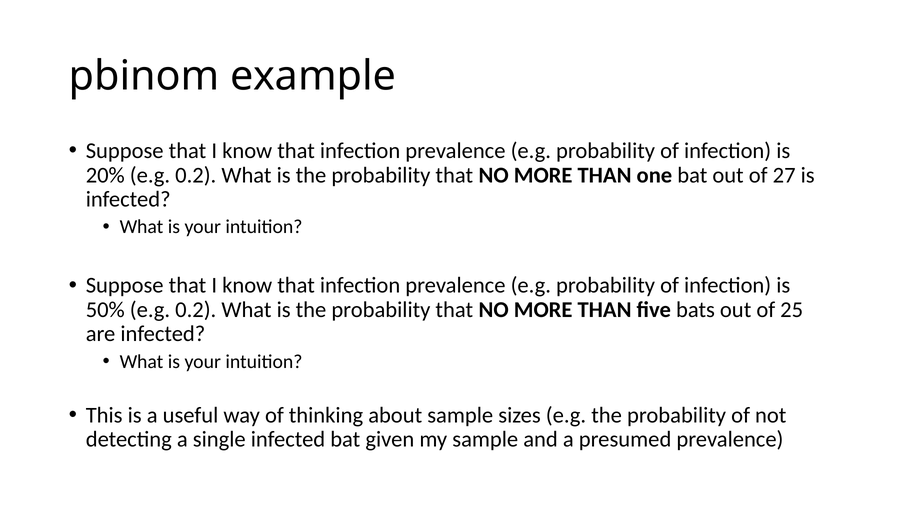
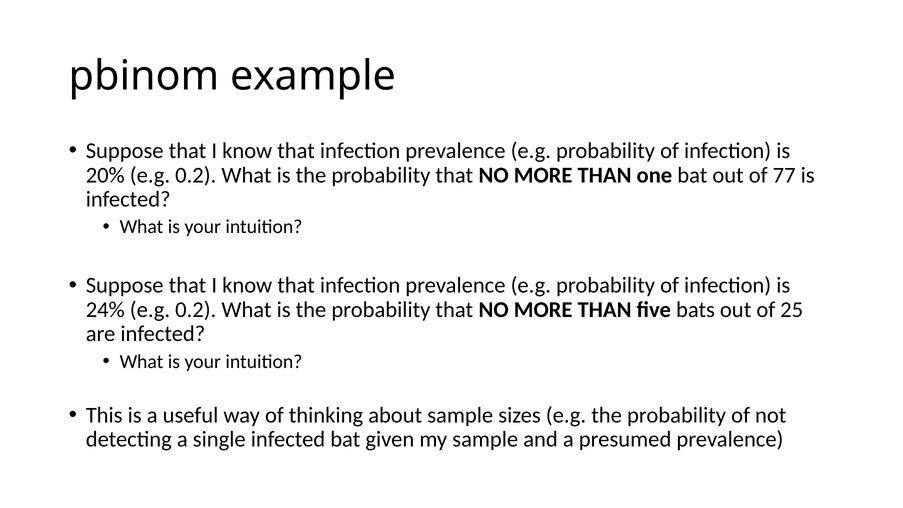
27: 27 -> 77
50%: 50% -> 24%
